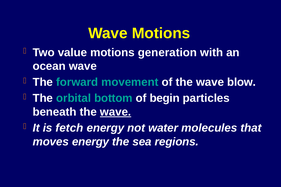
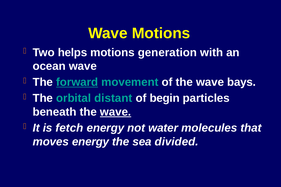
value: value -> helps
forward underline: none -> present
blow: blow -> bays
bottom: bottom -> distant
regions: regions -> divided
